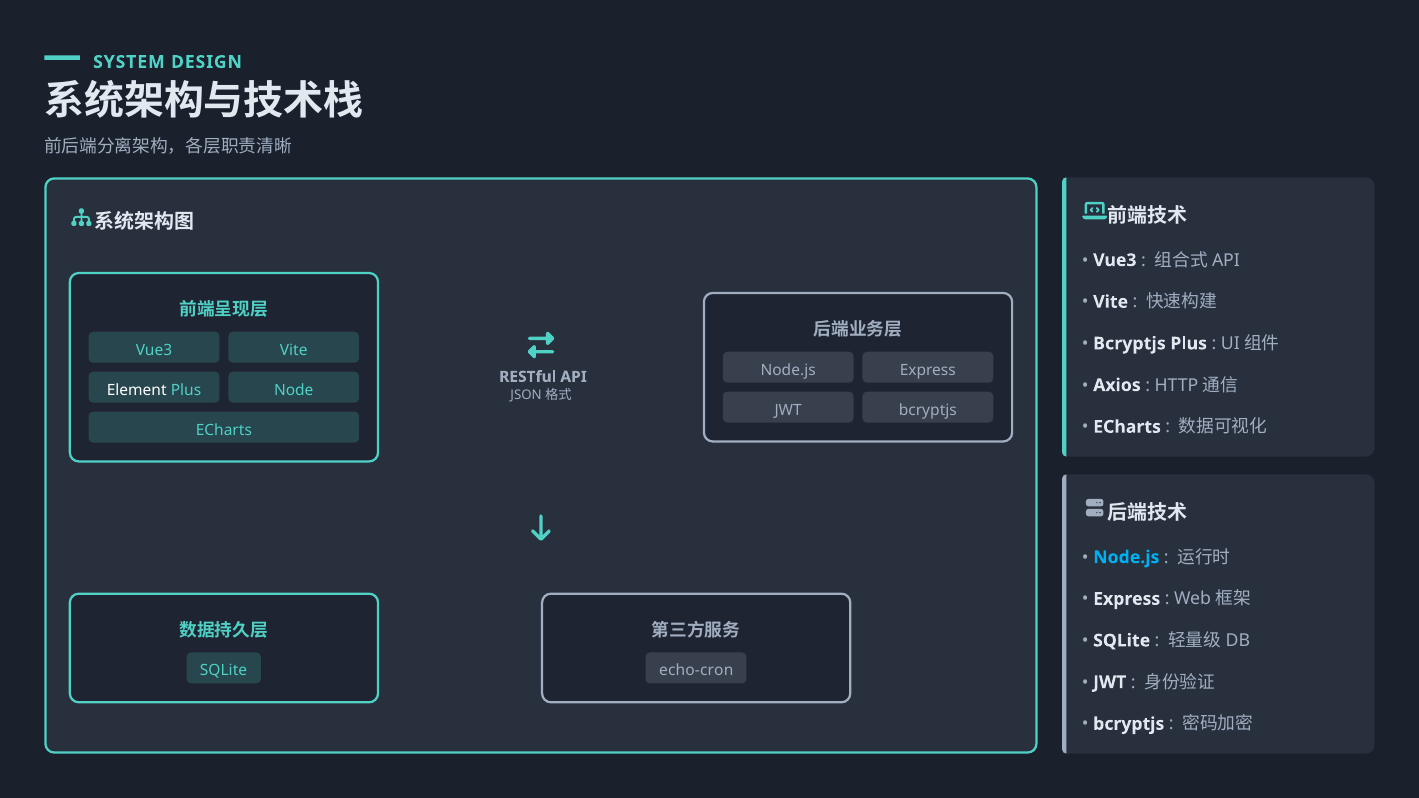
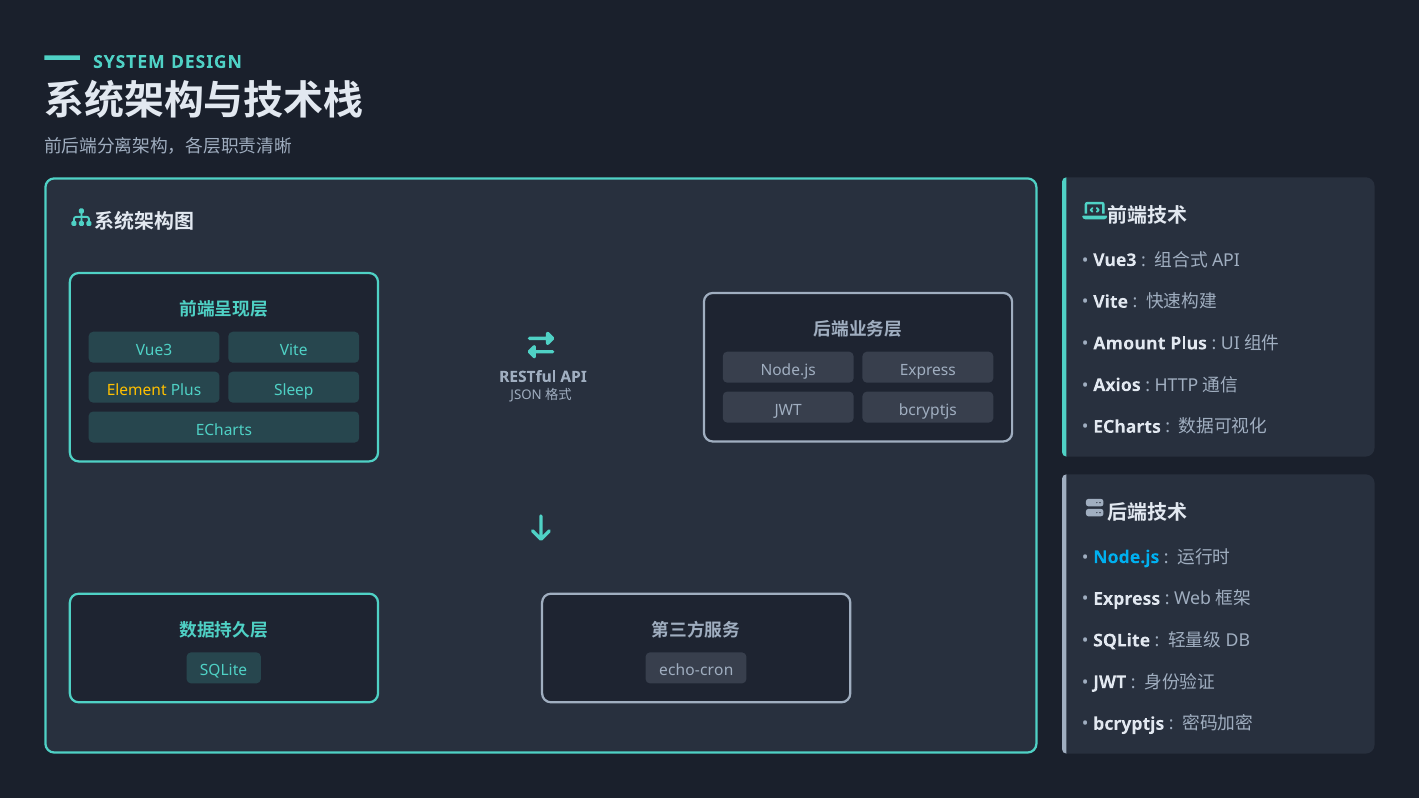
Bcryptjs at (1129, 344): Bcryptjs -> Amount
Element colour: white -> yellow
Node: Node -> Sleep
